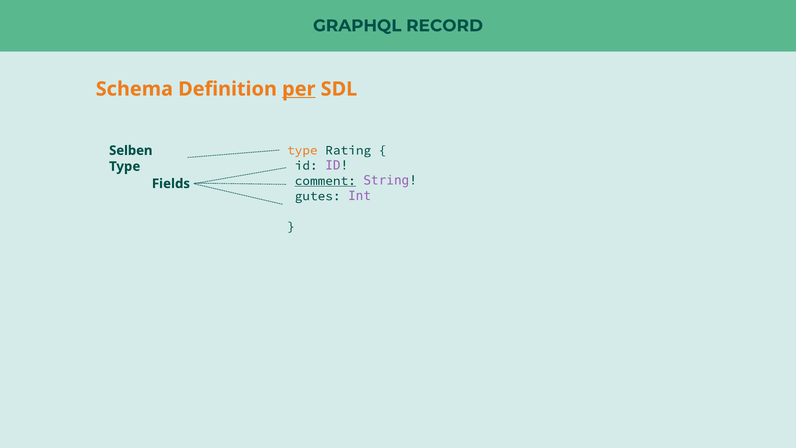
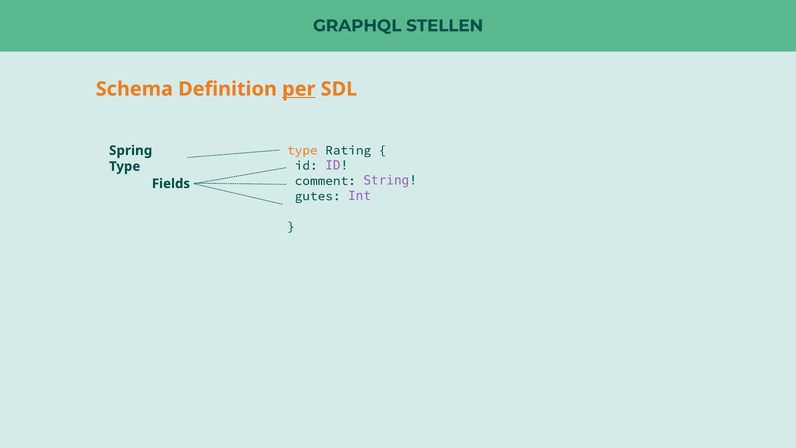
RECORD: RECORD -> STELLEN
Selben: Selben -> Spring
comment underline: present -> none
